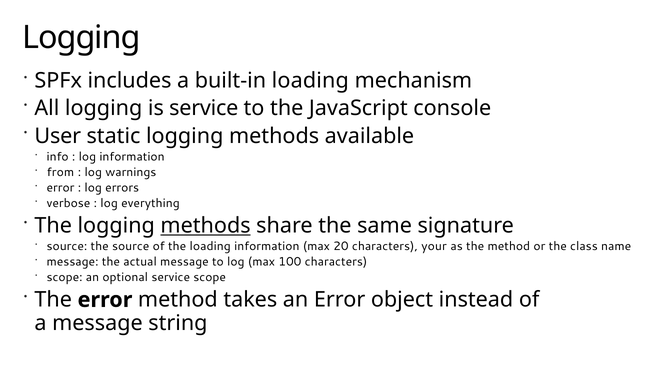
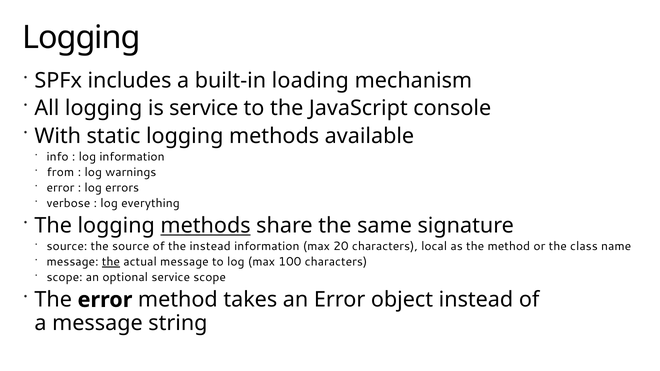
User: User -> With
the loading: loading -> instead
your: your -> local
the at (111, 262) underline: none -> present
